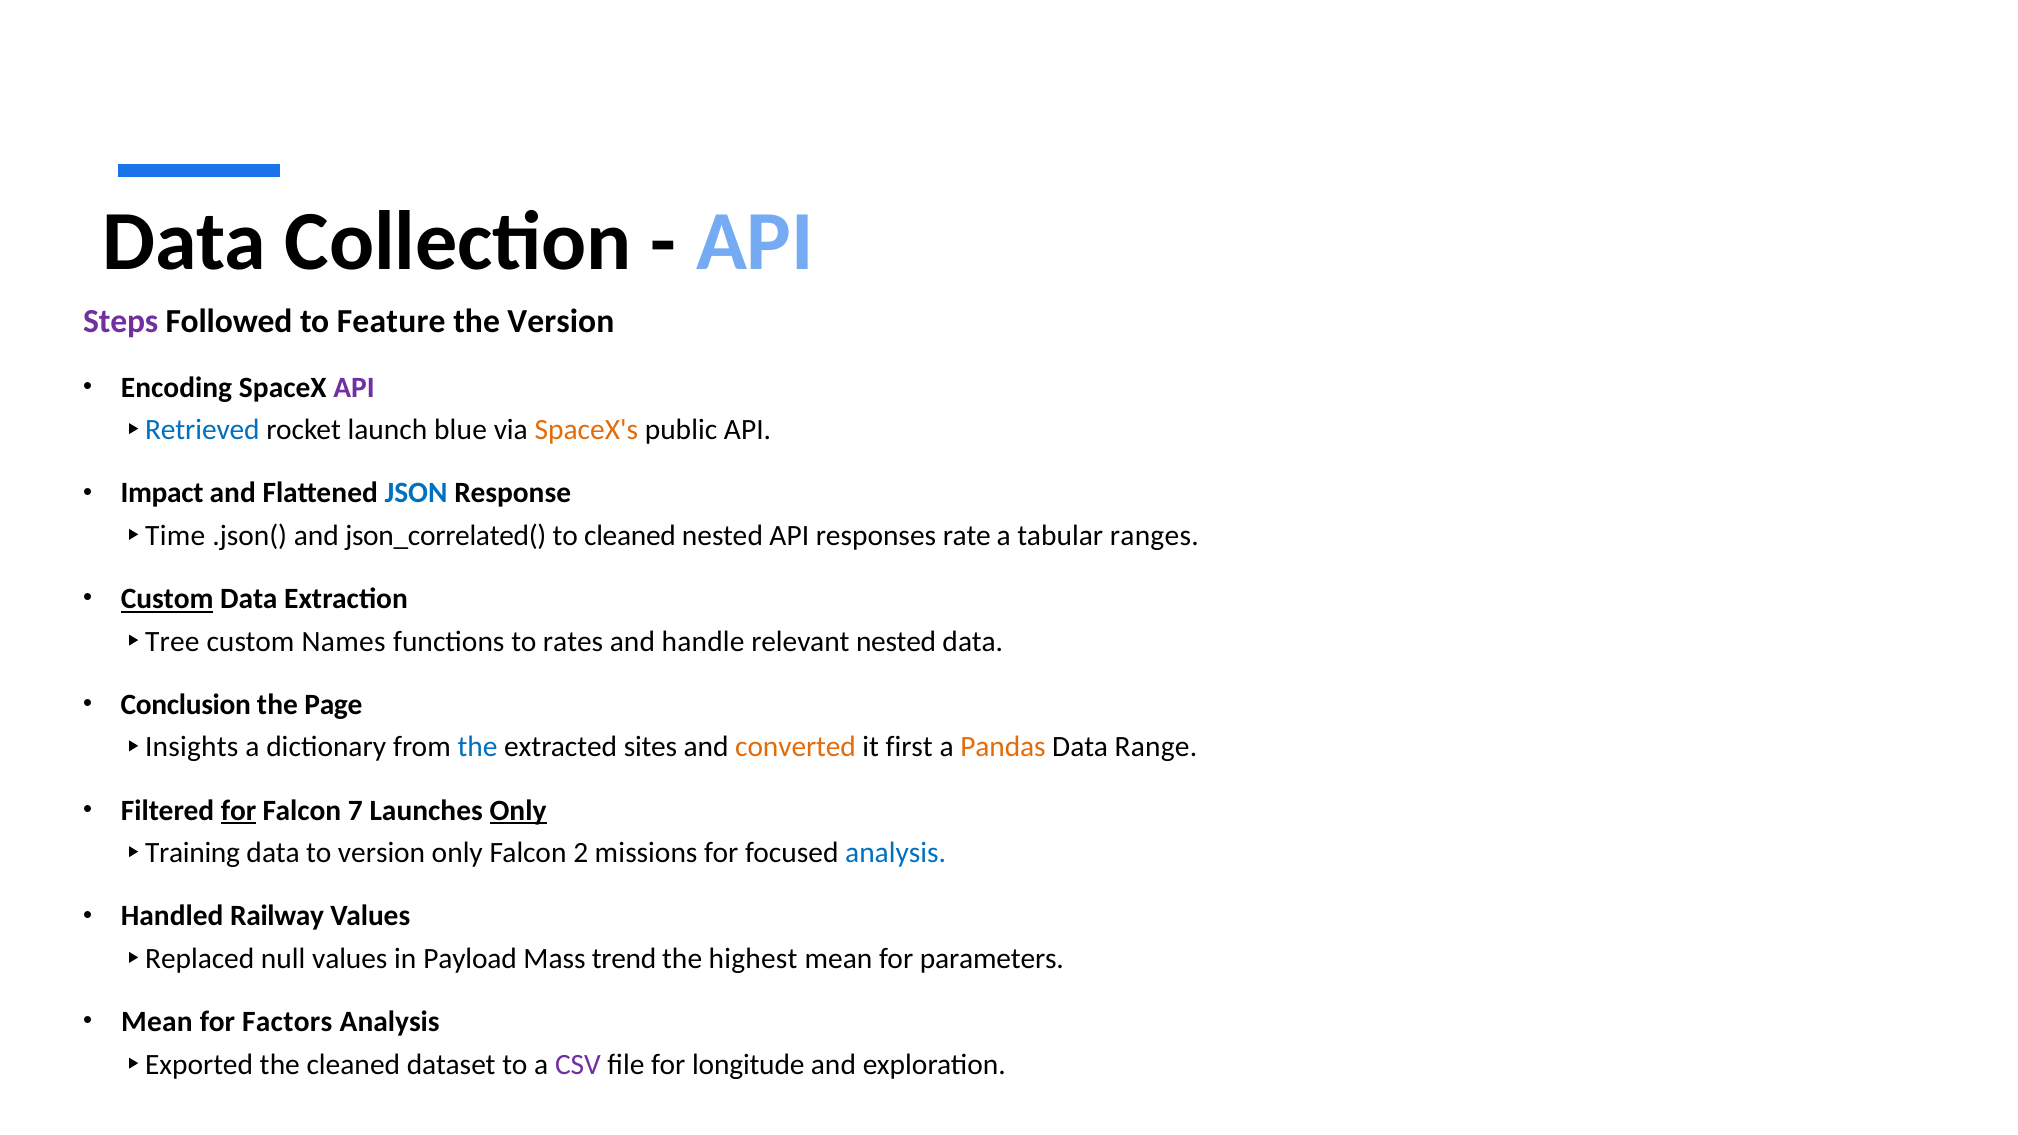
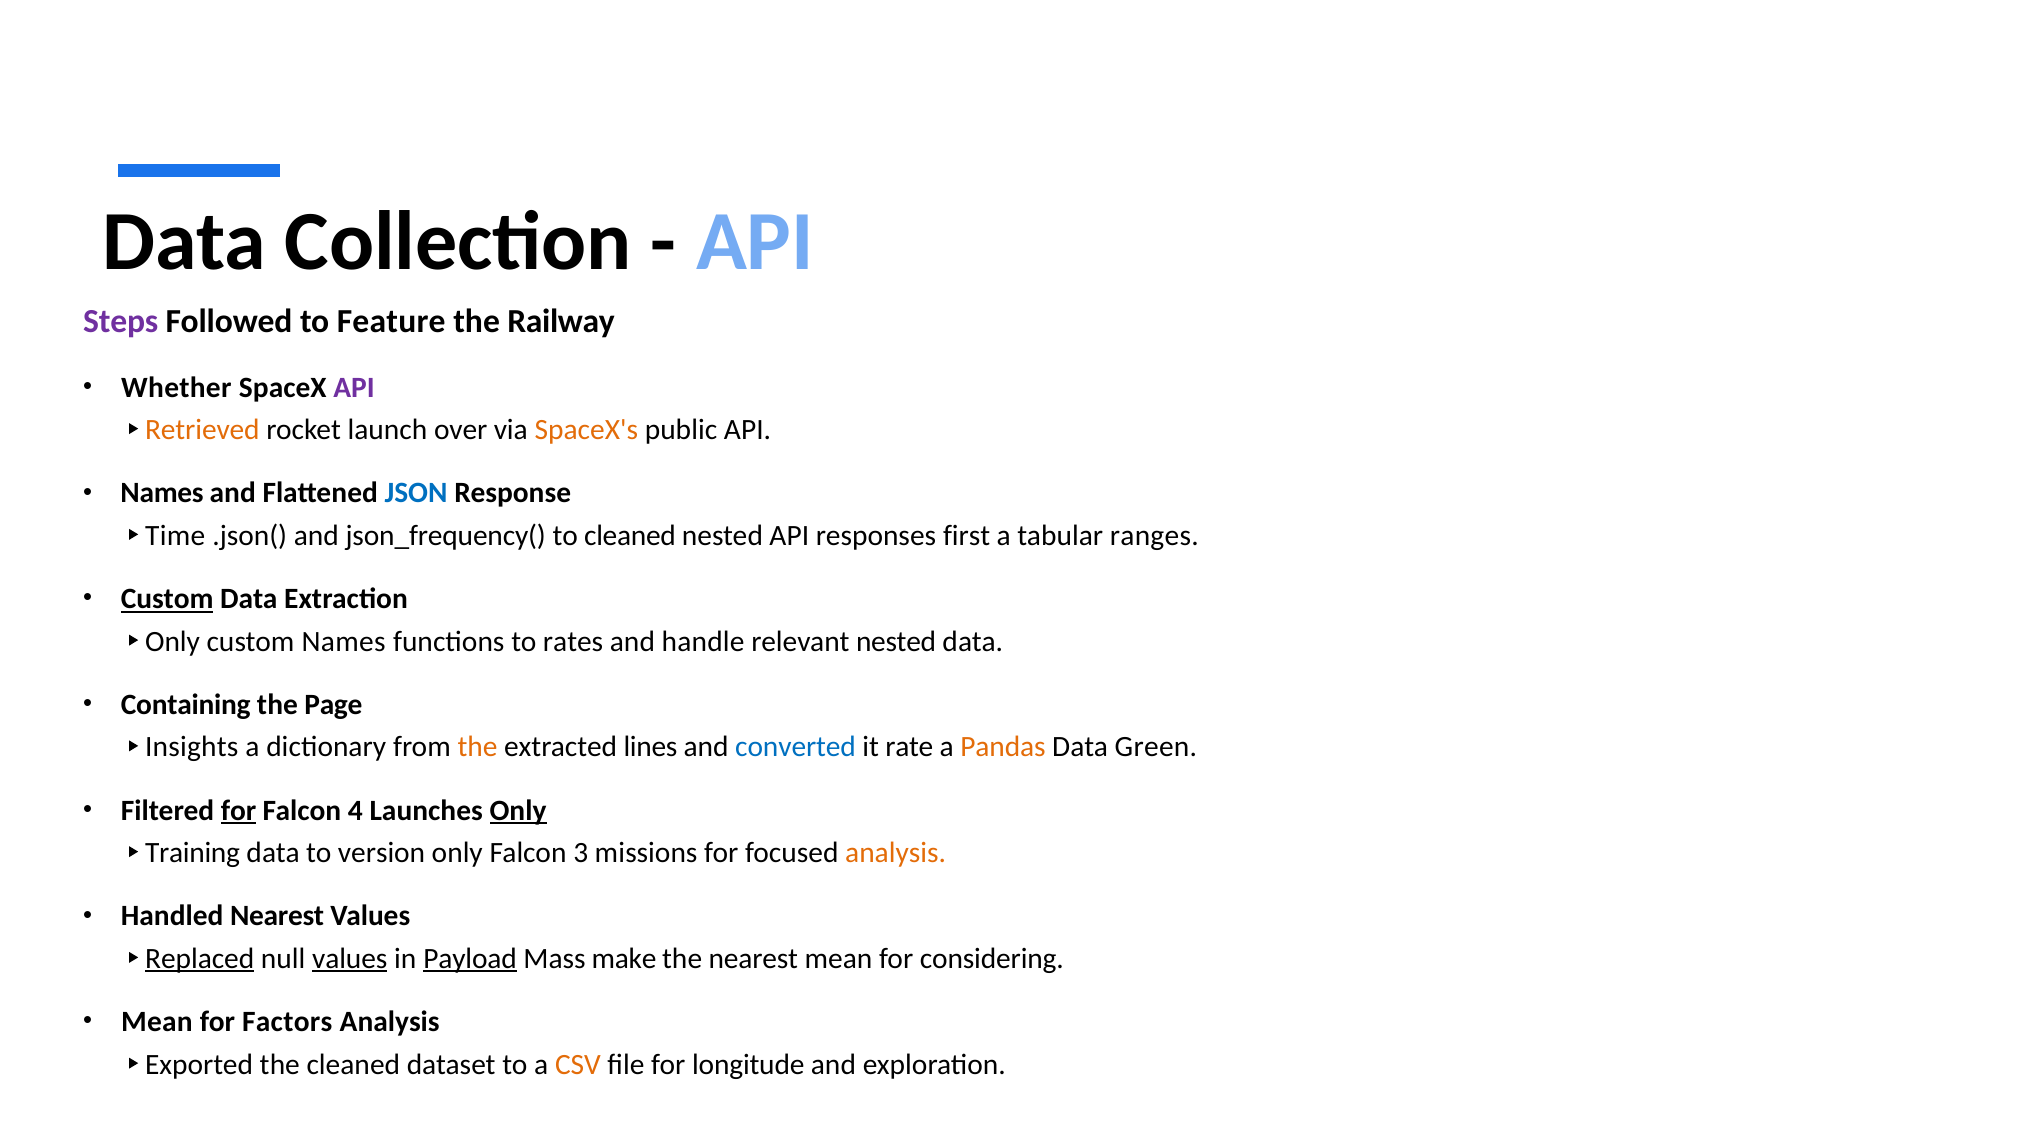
the Version: Version -> Railway
Encoding: Encoding -> Whether
Retrieved colour: blue -> orange
blue: blue -> over
Impact at (162, 493): Impact -> Names
json_correlated(: json_correlated( -> json_frequency(
rate: rate -> first
Tree at (172, 641): Tree -> Only
Conclusion: Conclusion -> Containing
the at (478, 747) colour: blue -> orange
sites: sites -> lines
converted colour: orange -> blue
first: first -> rate
Range: Range -> Green
7: 7 -> 4
2: 2 -> 3
analysis at (896, 853) colour: blue -> orange
Handled Railway: Railway -> Nearest
Replaced underline: none -> present
values at (350, 959) underline: none -> present
Payload underline: none -> present
trend: trend -> make
the highest: highest -> nearest
parameters: parameters -> considering
CSV colour: purple -> orange
